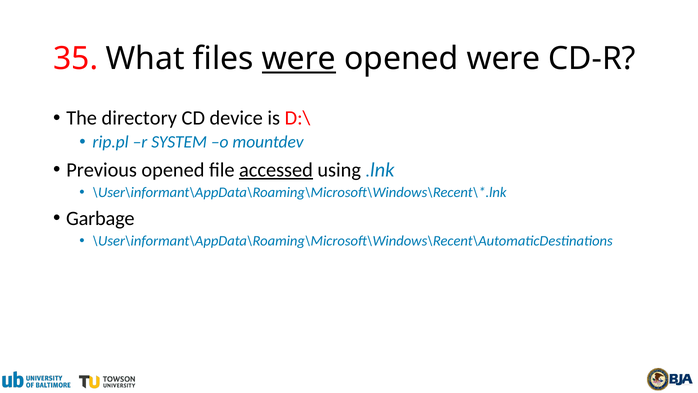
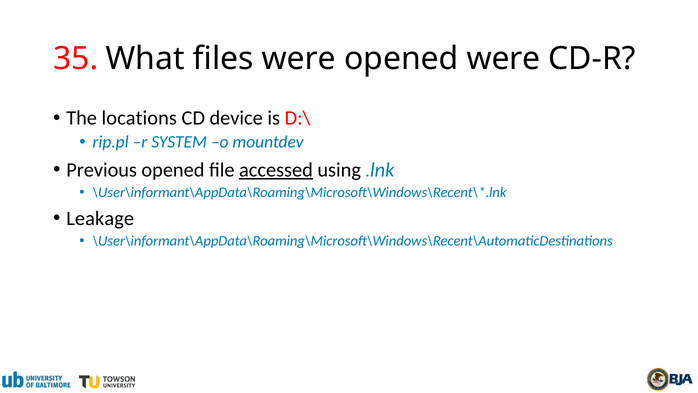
were at (299, 59) underline: present -> none
directory: directory -> locations
Garbage: Garbage -> Leakage
